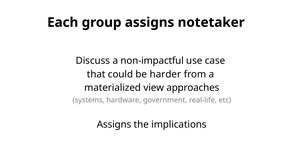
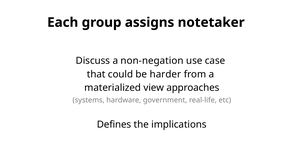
non-impactful: non-impactful -> non-negation
Assigns at (114, 125): Assigns -> Defines
